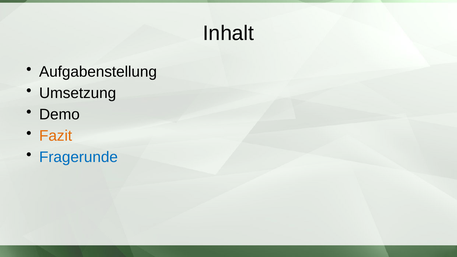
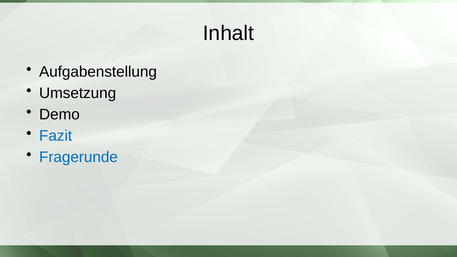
Fazit colour: orange -> blue
